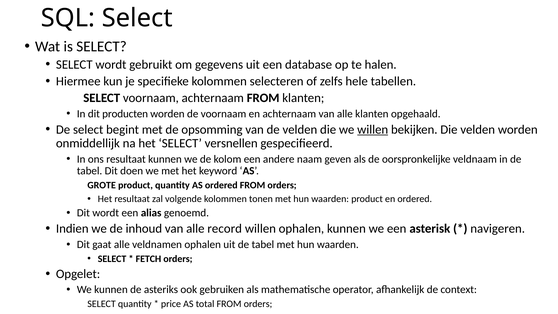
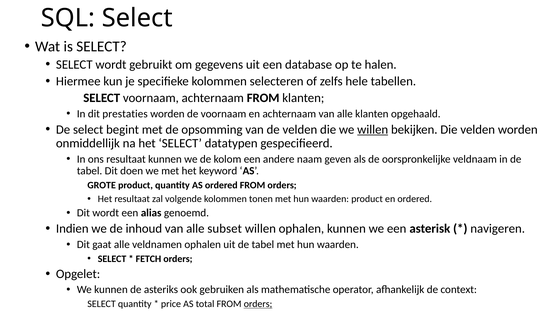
producten: producten -> prestaties
versnellen: versnellen -> datatypen
record: record -> subset
orders at (258, 304) underline: none -> present
